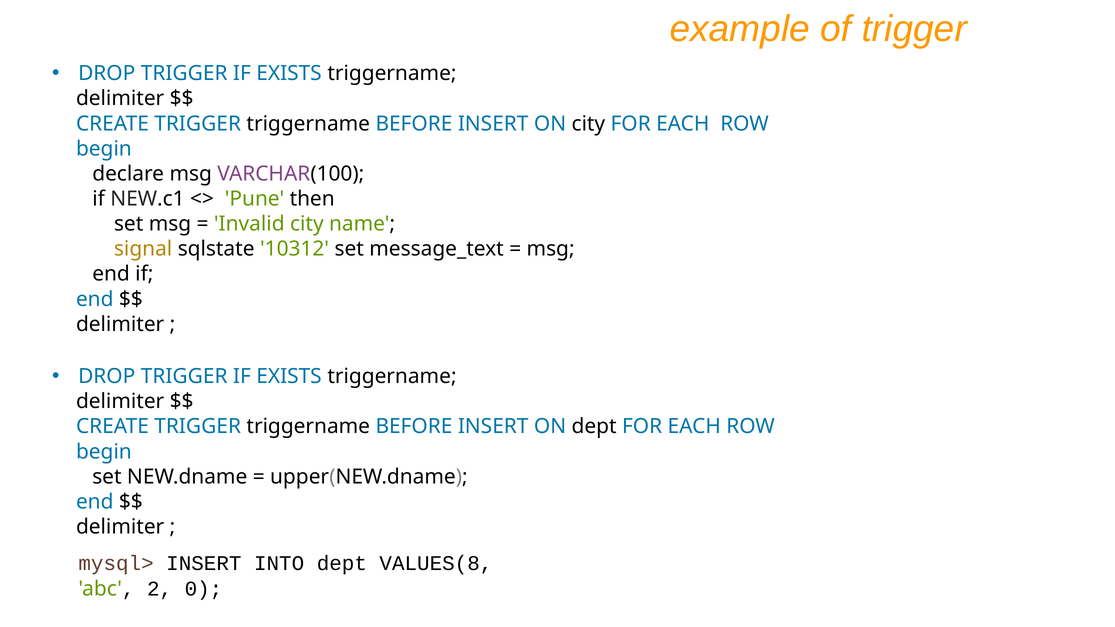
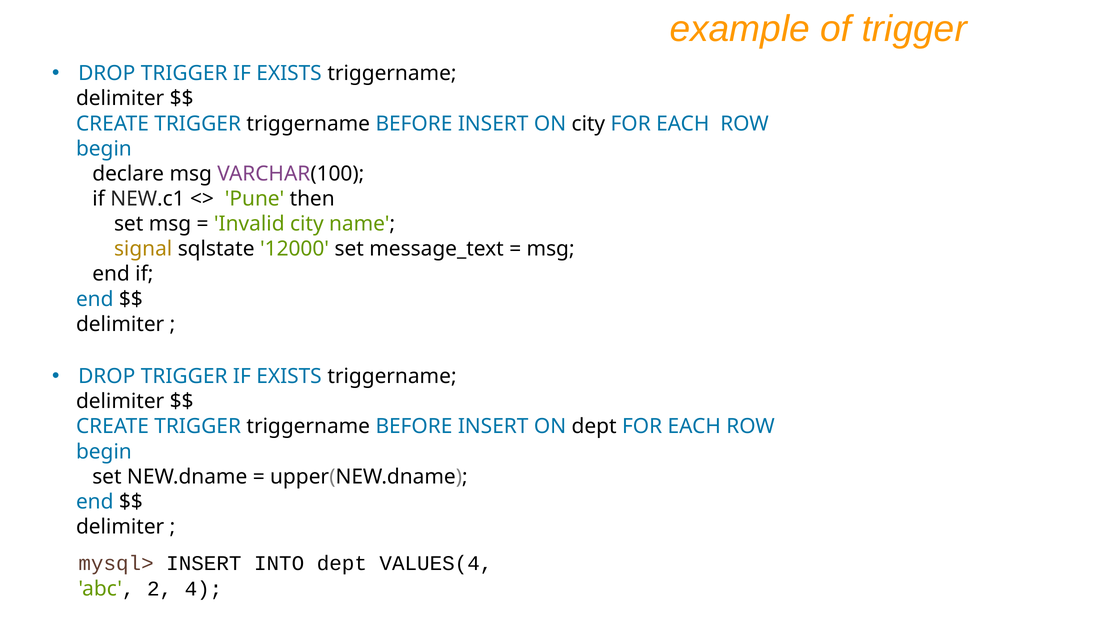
10312: 10312 -> 12000
VALUES(8: VALUES(8 -> VALUES(4
0: 0 -> 4
